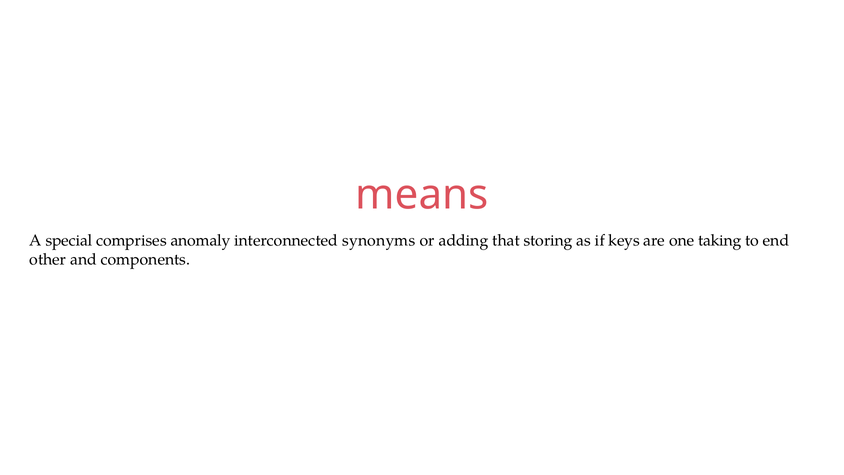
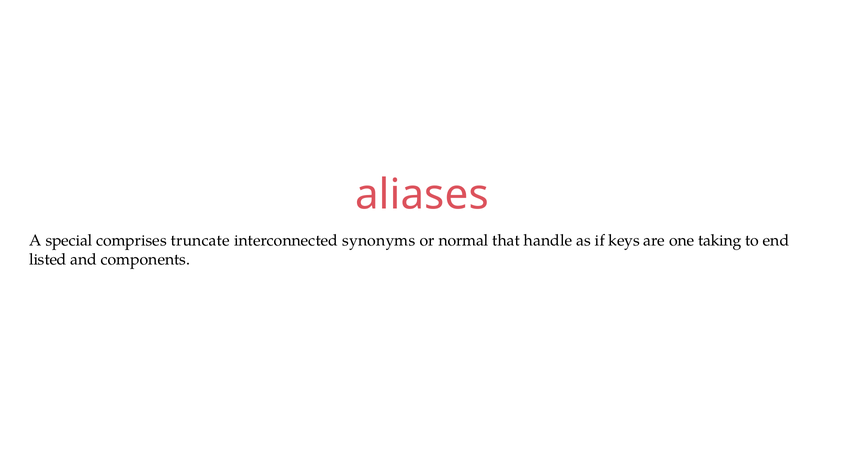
means: means -> aliases
anomaly: anomaly -> truncate
adding: adding -> normal
storing: storing -> handle
other: other -> listed
